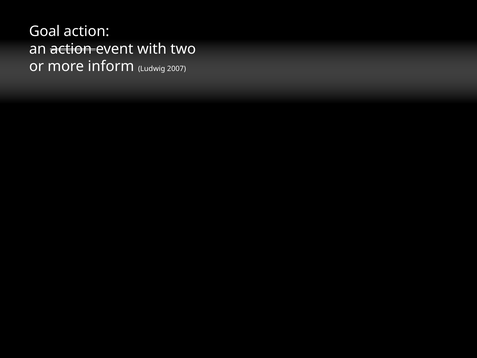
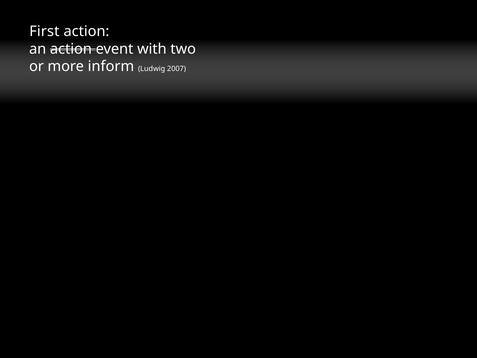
Goal: Goal -> First
